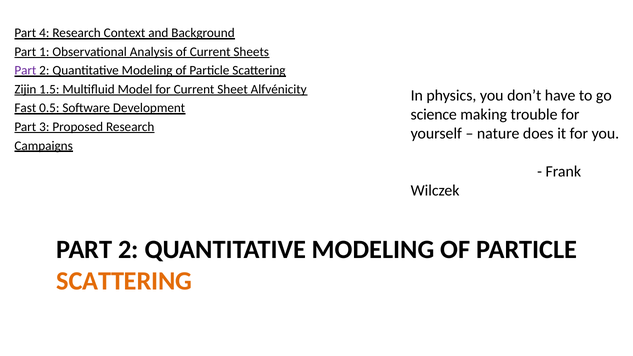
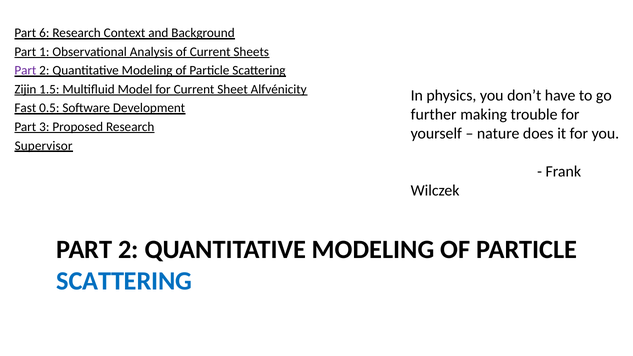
4: 4 -> 6
science: science -> further
Campaigns: Campaigns -> Supervisor
SCATTERING at (124, 281) colour: orange -> blue
